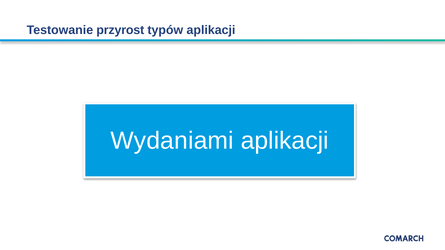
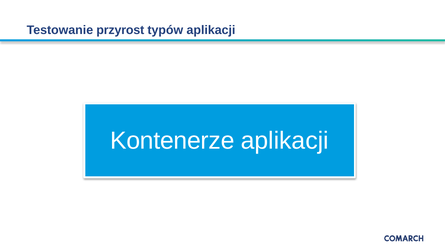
Wydaniami: Wydaniami -> Kontenerze
